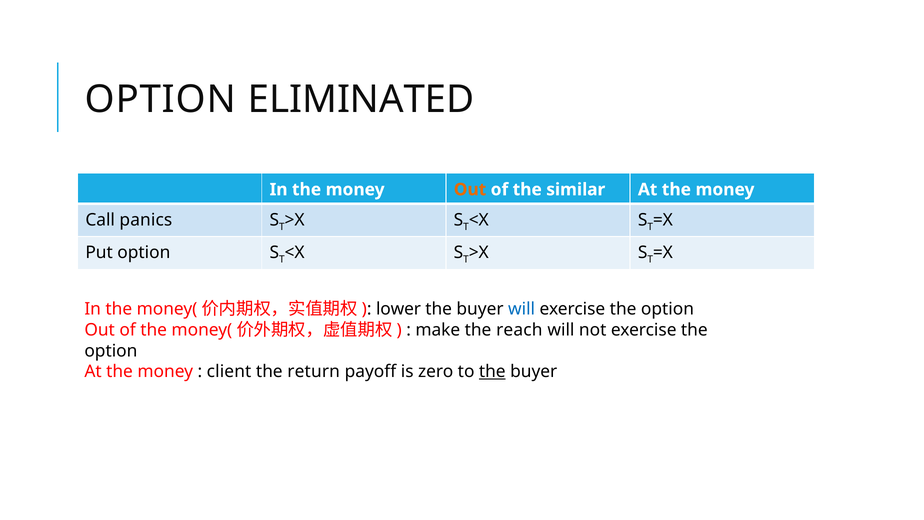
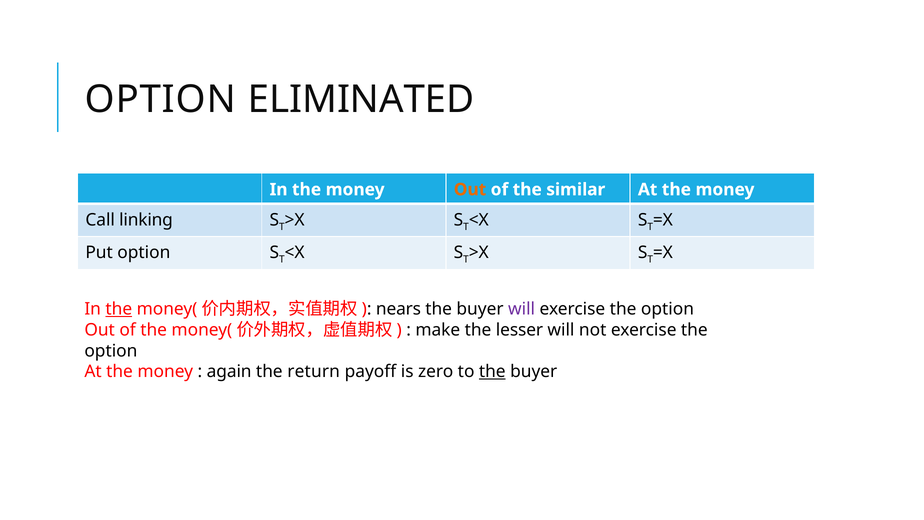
panics: panics -> linking
the at (119, 309) underline: none -> present
lower: lower -> nears
will at (522, 309) colour: blue -> purple
reach: reach -> lesser
client: client -> again
